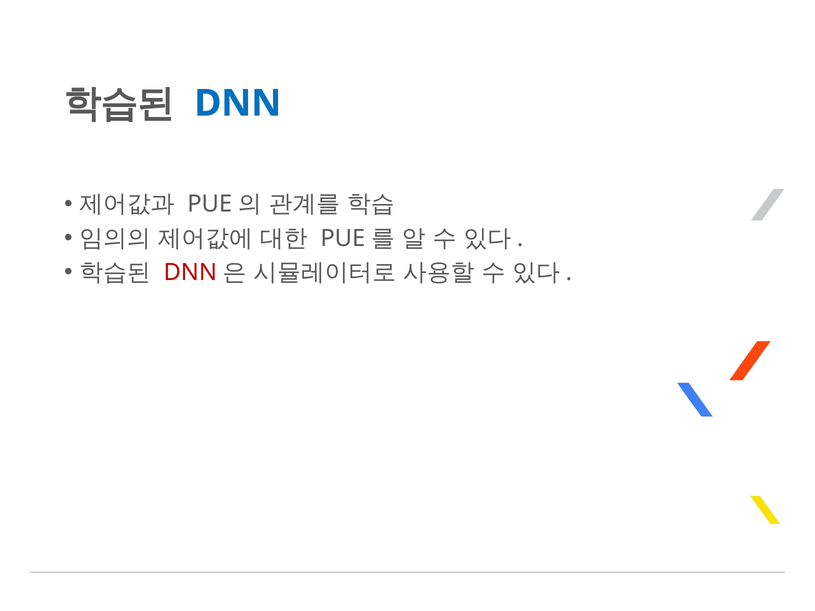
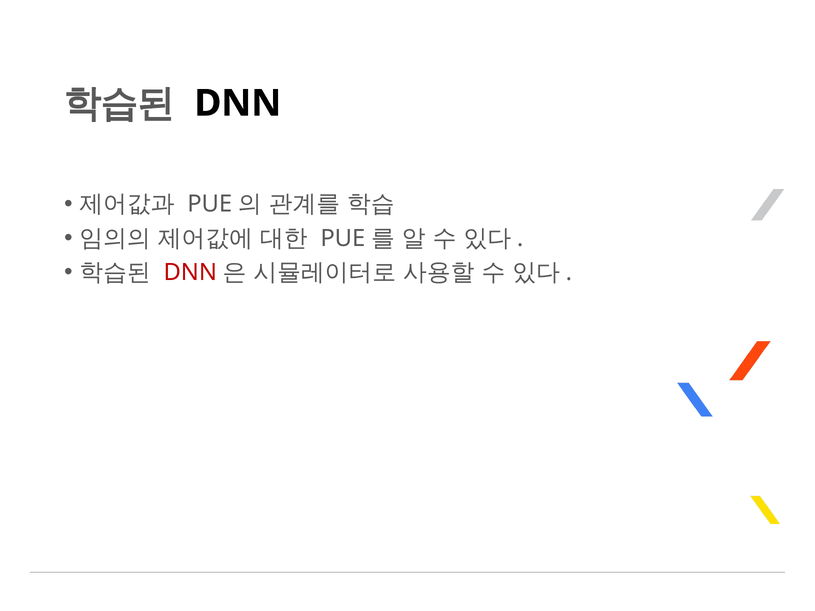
DNN at (238, 103) colour: blue -> black
